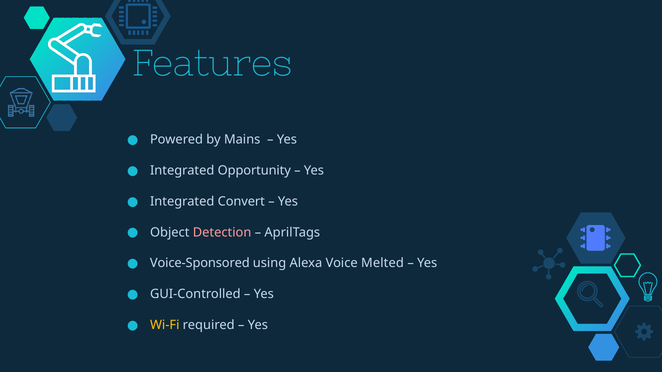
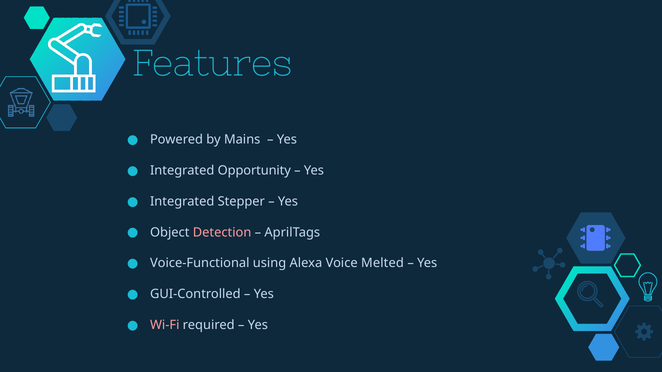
Convert: Convert -> Stepper
Voice-Sponsored: Voice-Sponsored -> Voice-Functional
Wi-Fi colour: yellow -> pink
